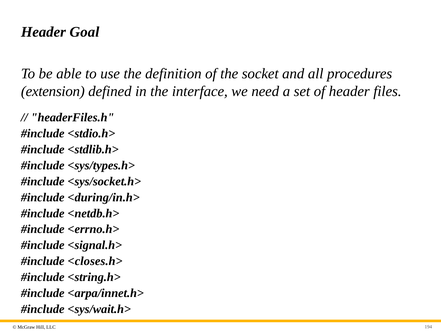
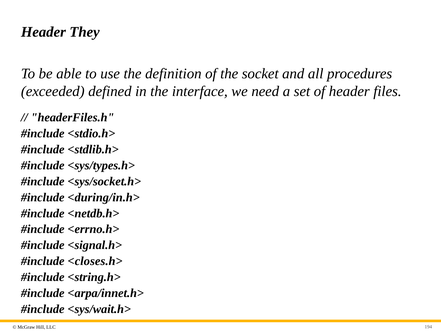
Goal: Goal -> They
extension: extension -> exceeded
